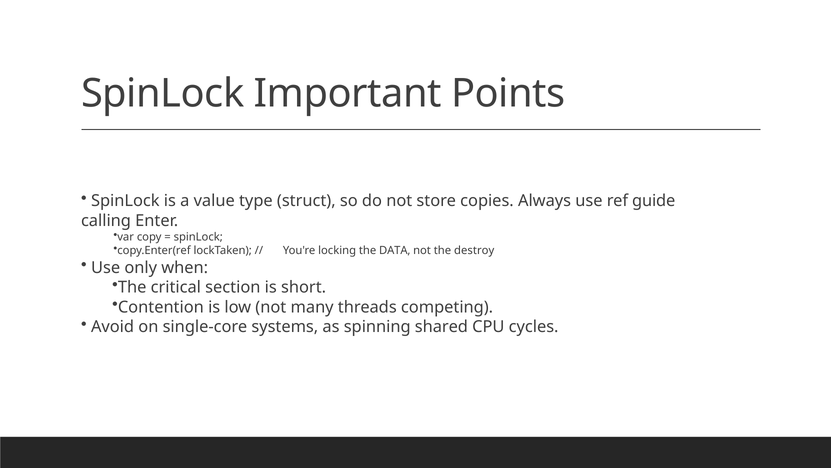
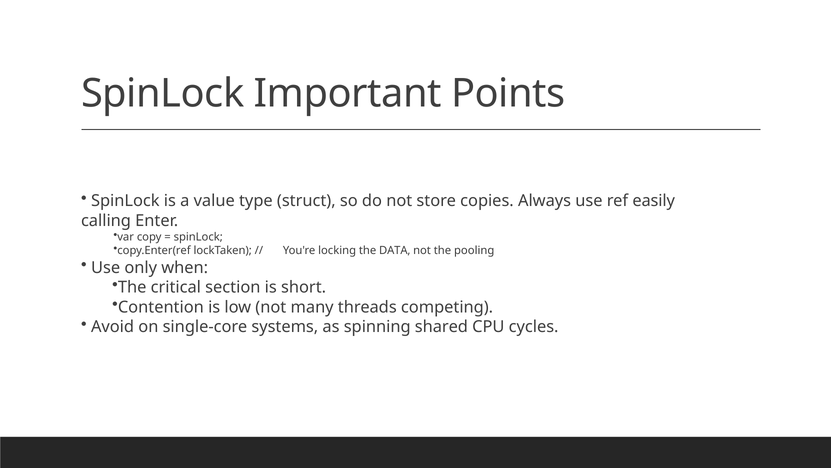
guide: guide -> easily
destroy: destroy -> pooling
